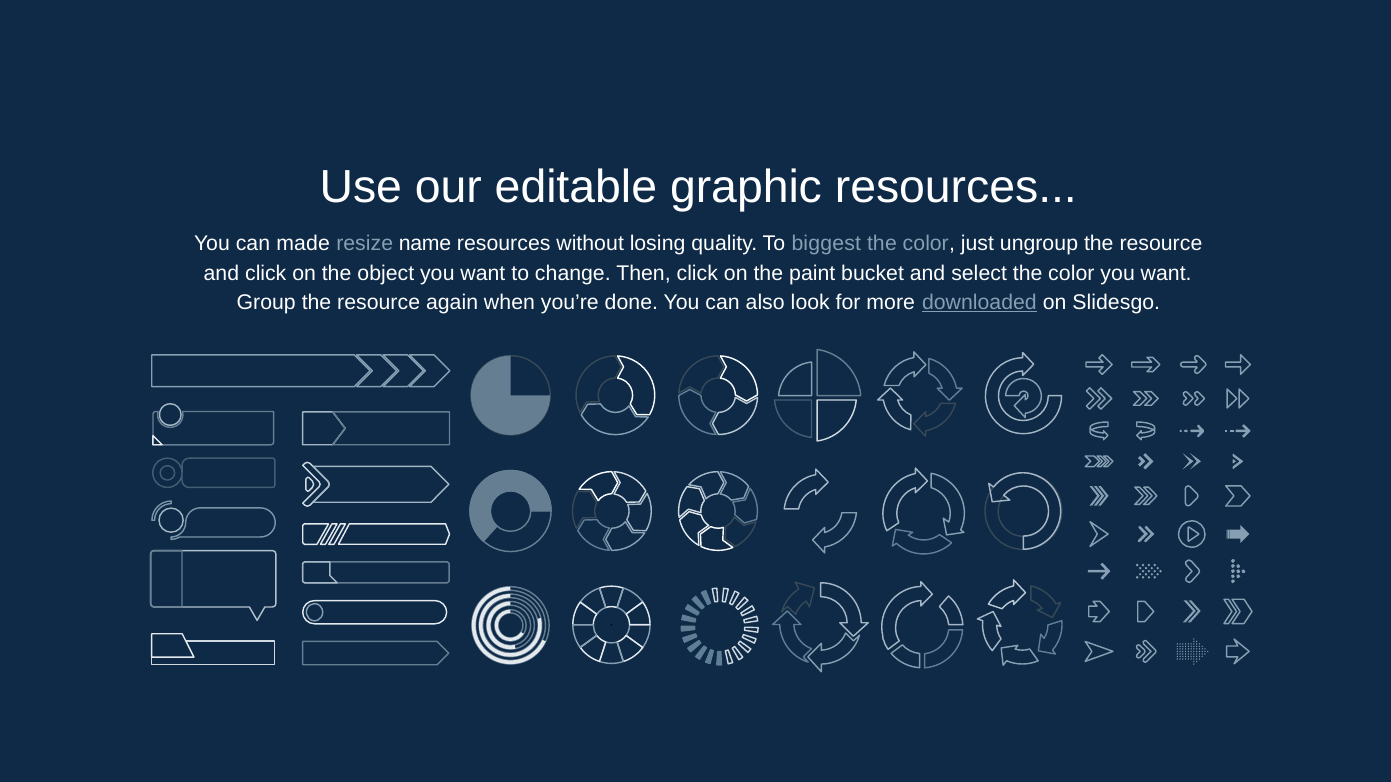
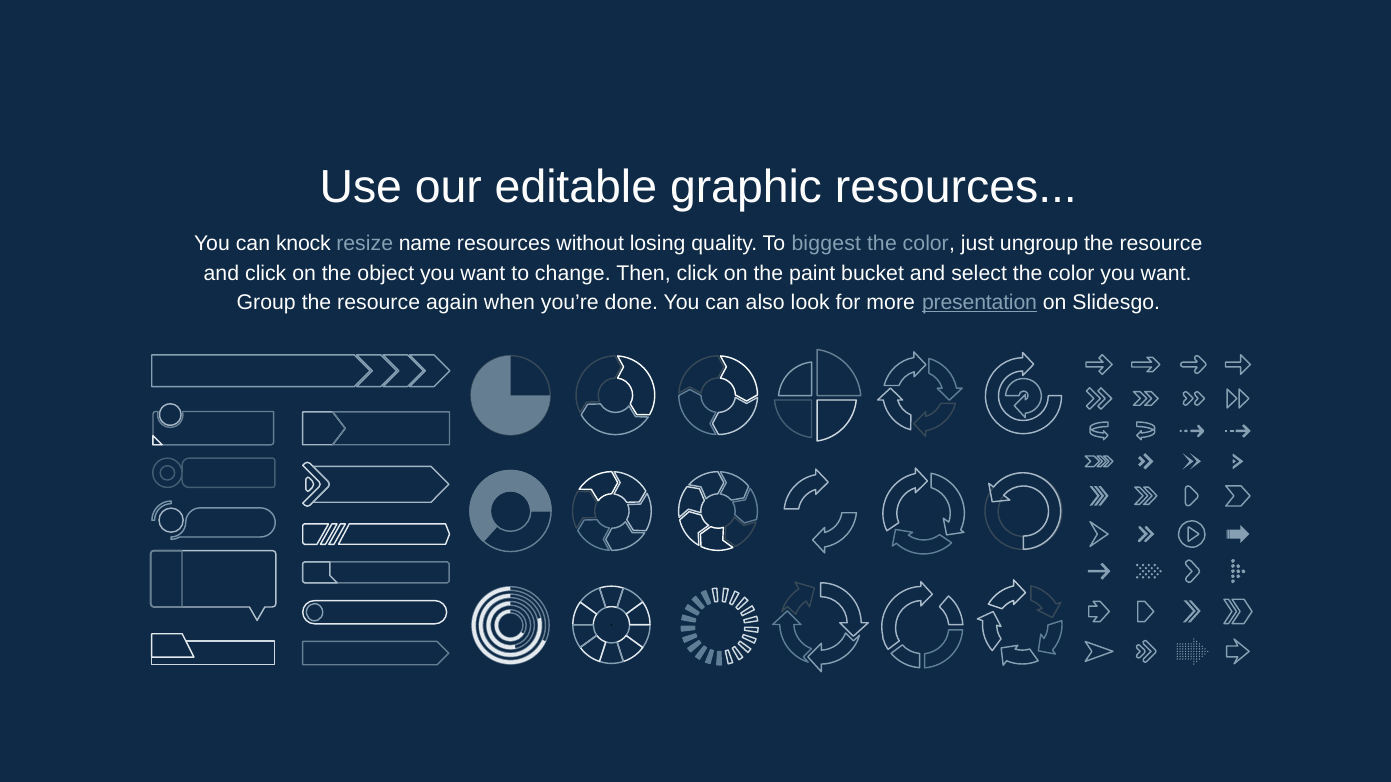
made: made -> knock
downloaded: downloaded -> presentation
